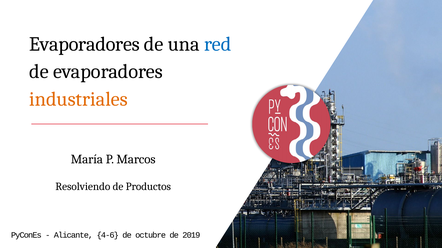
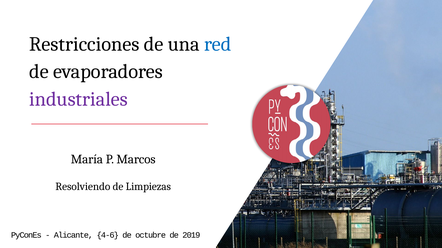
Evaporadores at (84, 44): Evaporadores -> Restricciones
industriales colour: orange -> purple
Productos: Productos -> Limpiezas
